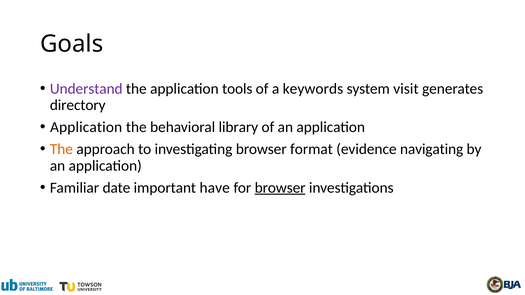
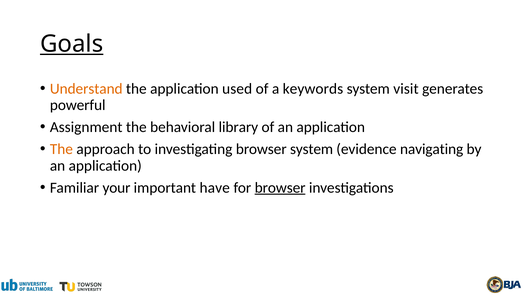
Goals underline: none -> present
Understand colour: purple -> orange
tools: tools -> used
directory: directory -> powerful
Application at (86, 127): Application -> Assignment
browser format: format -> system
date: date -> your
